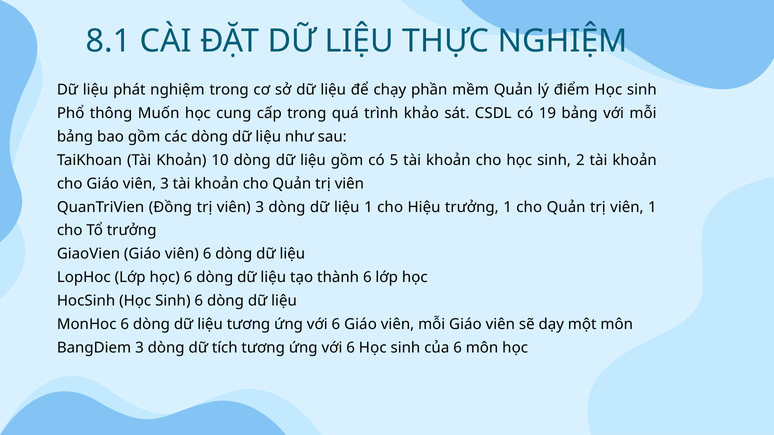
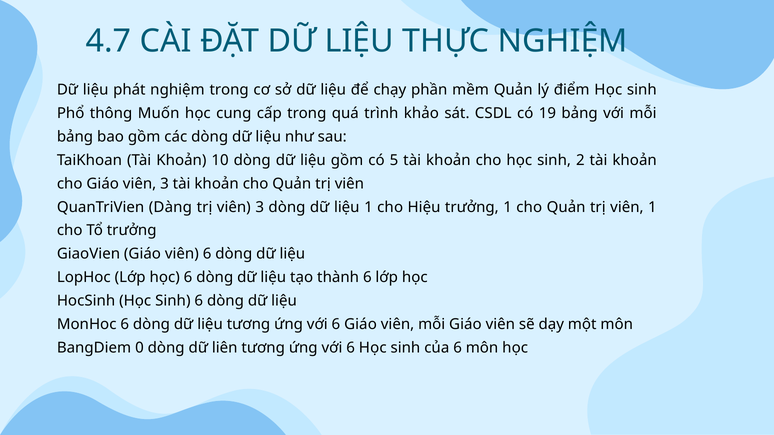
8.1: 8.1 -> 4.7
Đồng: Đồng -> Dàng
BangDiem 3: 3 -> 0
tích: tích -> liên
